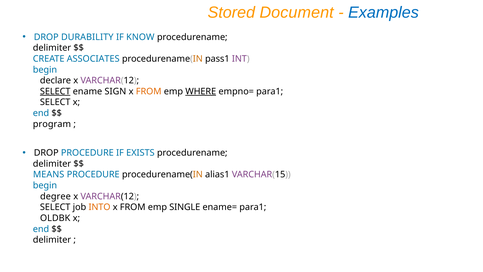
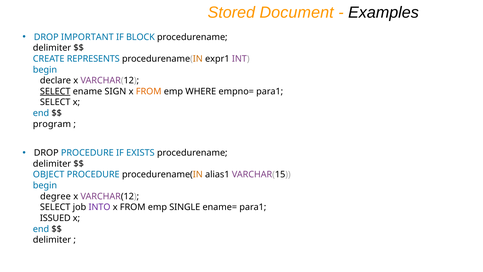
Examples colour: blue -> black
DURABILITY: DURABILITY -> IMPORTANT
KNOW: KNOW -> BLOCK
ASSOCIATES: ASSOCIATES -> REPRESENTS
pass1: pass1 -> expr1
WHERE underline: present -> none
MEANS: MEANS -> OBJECT
INTO colour: orange -> purple
OLDBK: OLDBK -> ISSUED
